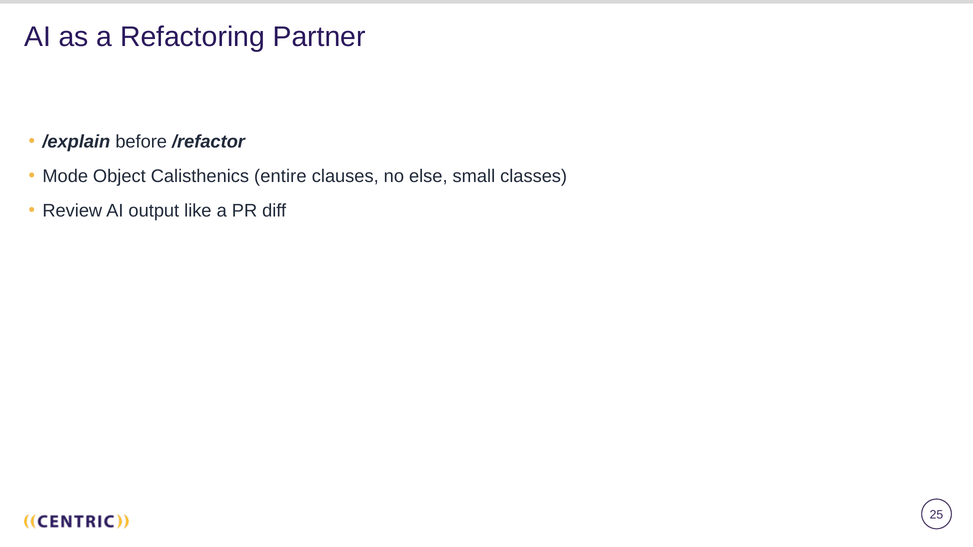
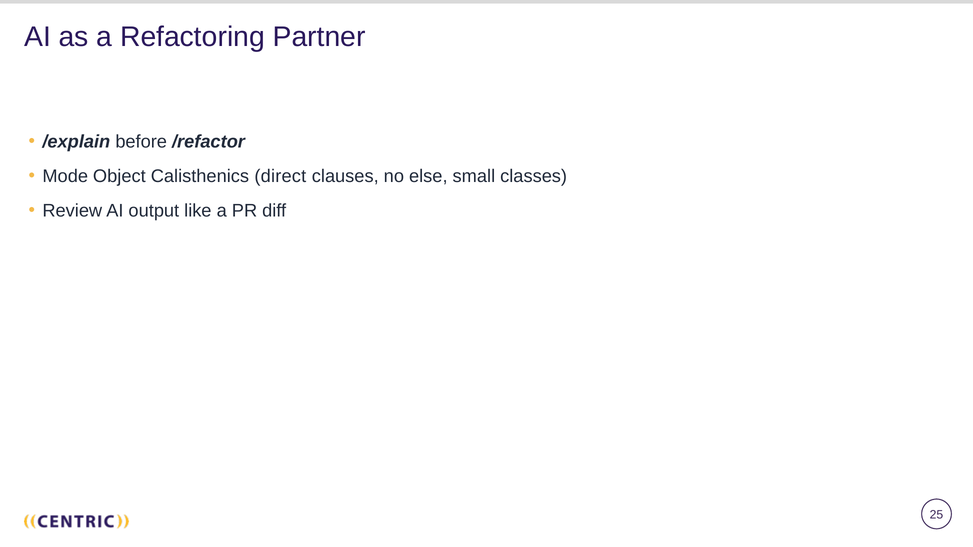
entire: entire -> direct
